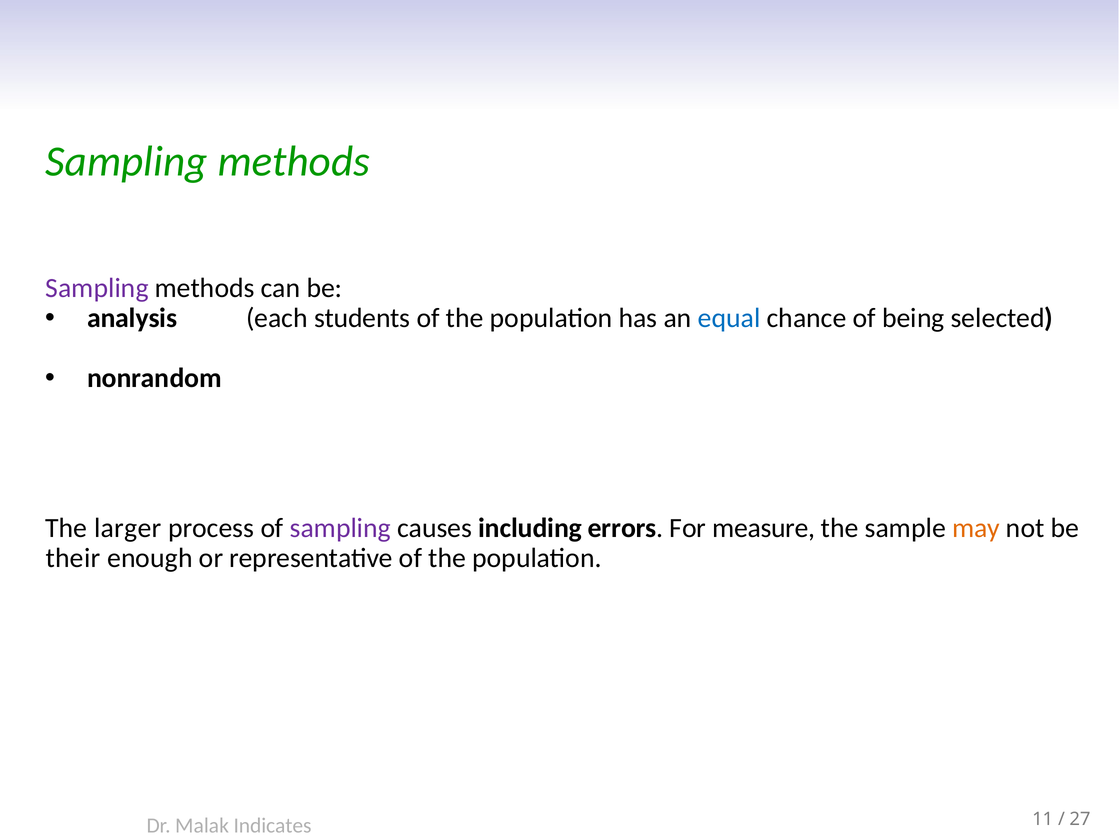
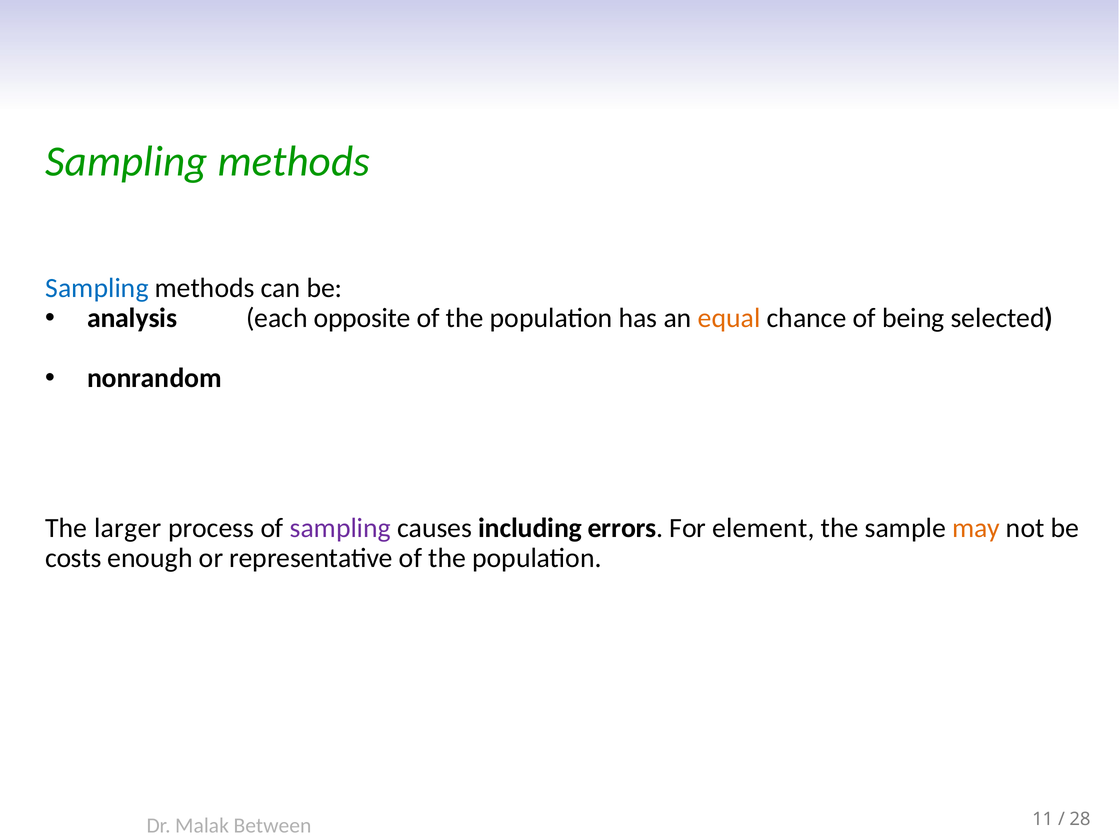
Sampling at (97, 288) colour: purple -> blue
students: students -> opposite
equal colour: blue -> orange
measure: measure -> element
their: their -> costs
27: 27 -> 28
Indicates: Indicates -> Between
